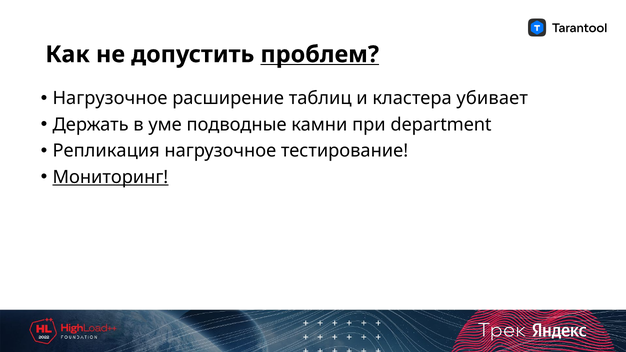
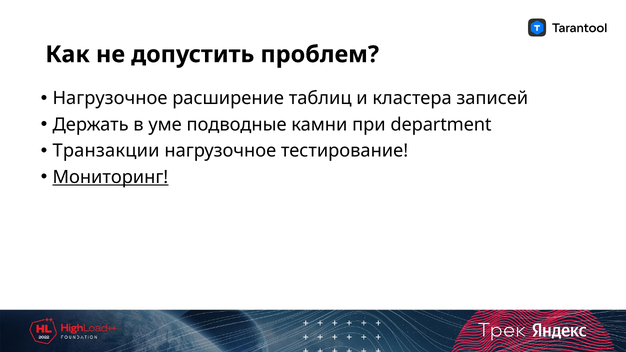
проблем underline: present -> none
убивает: убивает -> записей
Репликация: Репликация -> Транзакции
